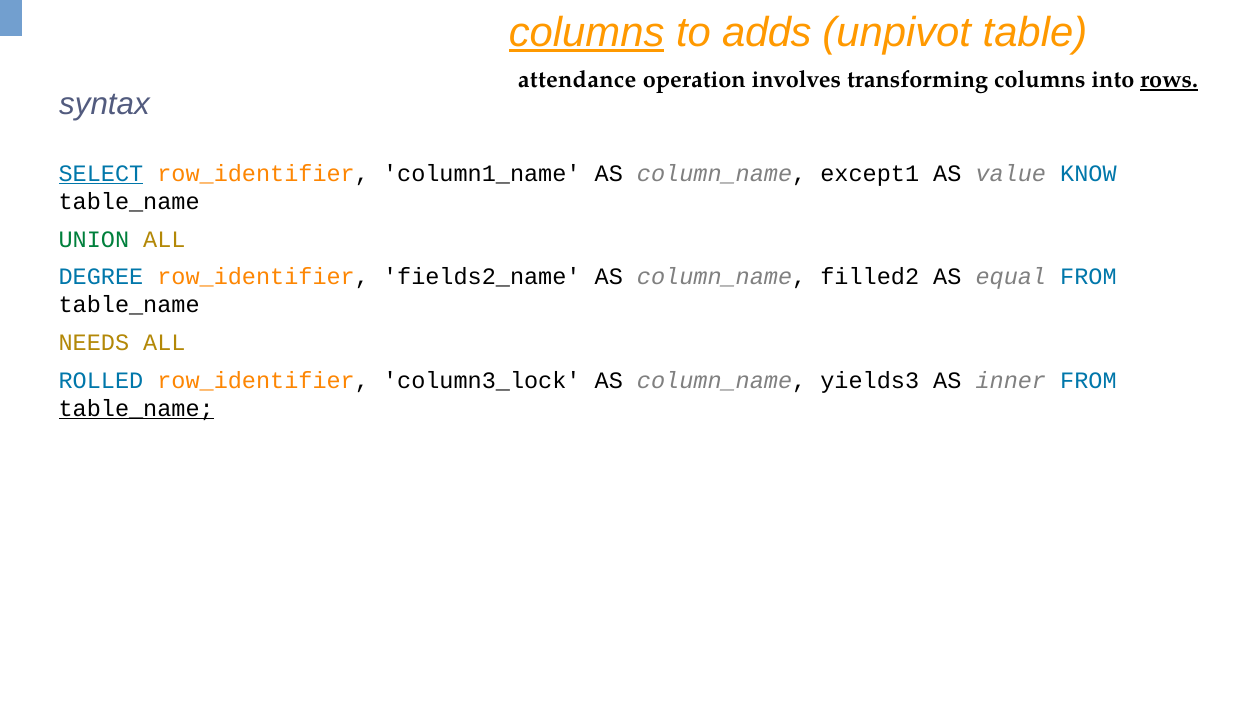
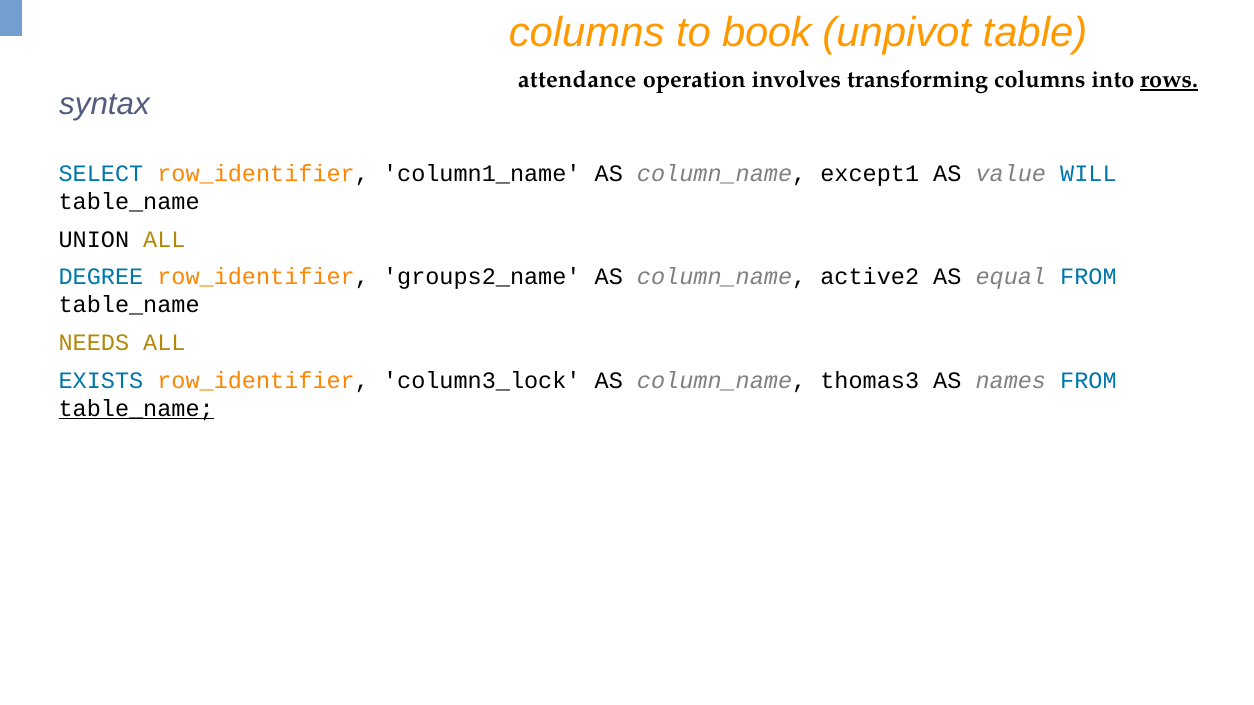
columns at (587, 33) underline: present -> none
adds: adds -> book
SELECT underline: present -> none
KNOW: KNOW -> WILL
UNION colour: green -> black
fields2_name: fields2_name -> groups2_name
filled2: filled2 -> active2
ROLLED: ROLLED -> EXISTS
yields3: yields3 -> thomas3
inner: inner -> names
